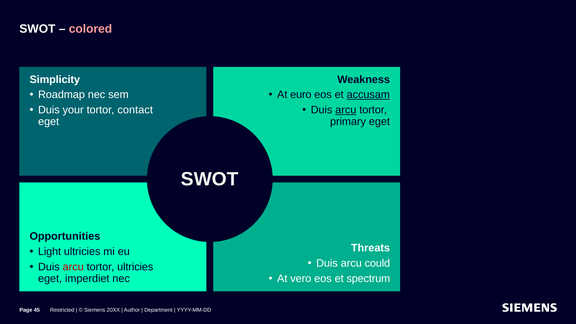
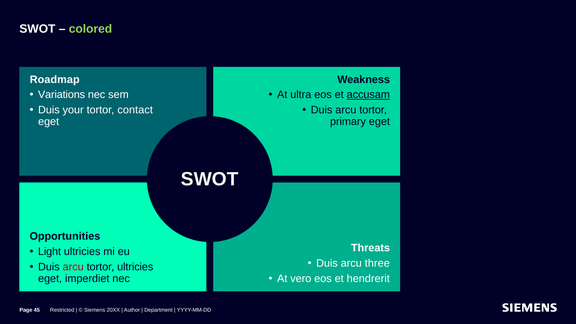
colored colour: pink -> light green
Simplicity: Simplicity -> Roadmap
Roadmap: Roadmap -> Variations
euro: euro -> ultra
arcu at (346, 110) underline: present -> none
could: could -> three
spectrum: spectrum -> hendrerit
